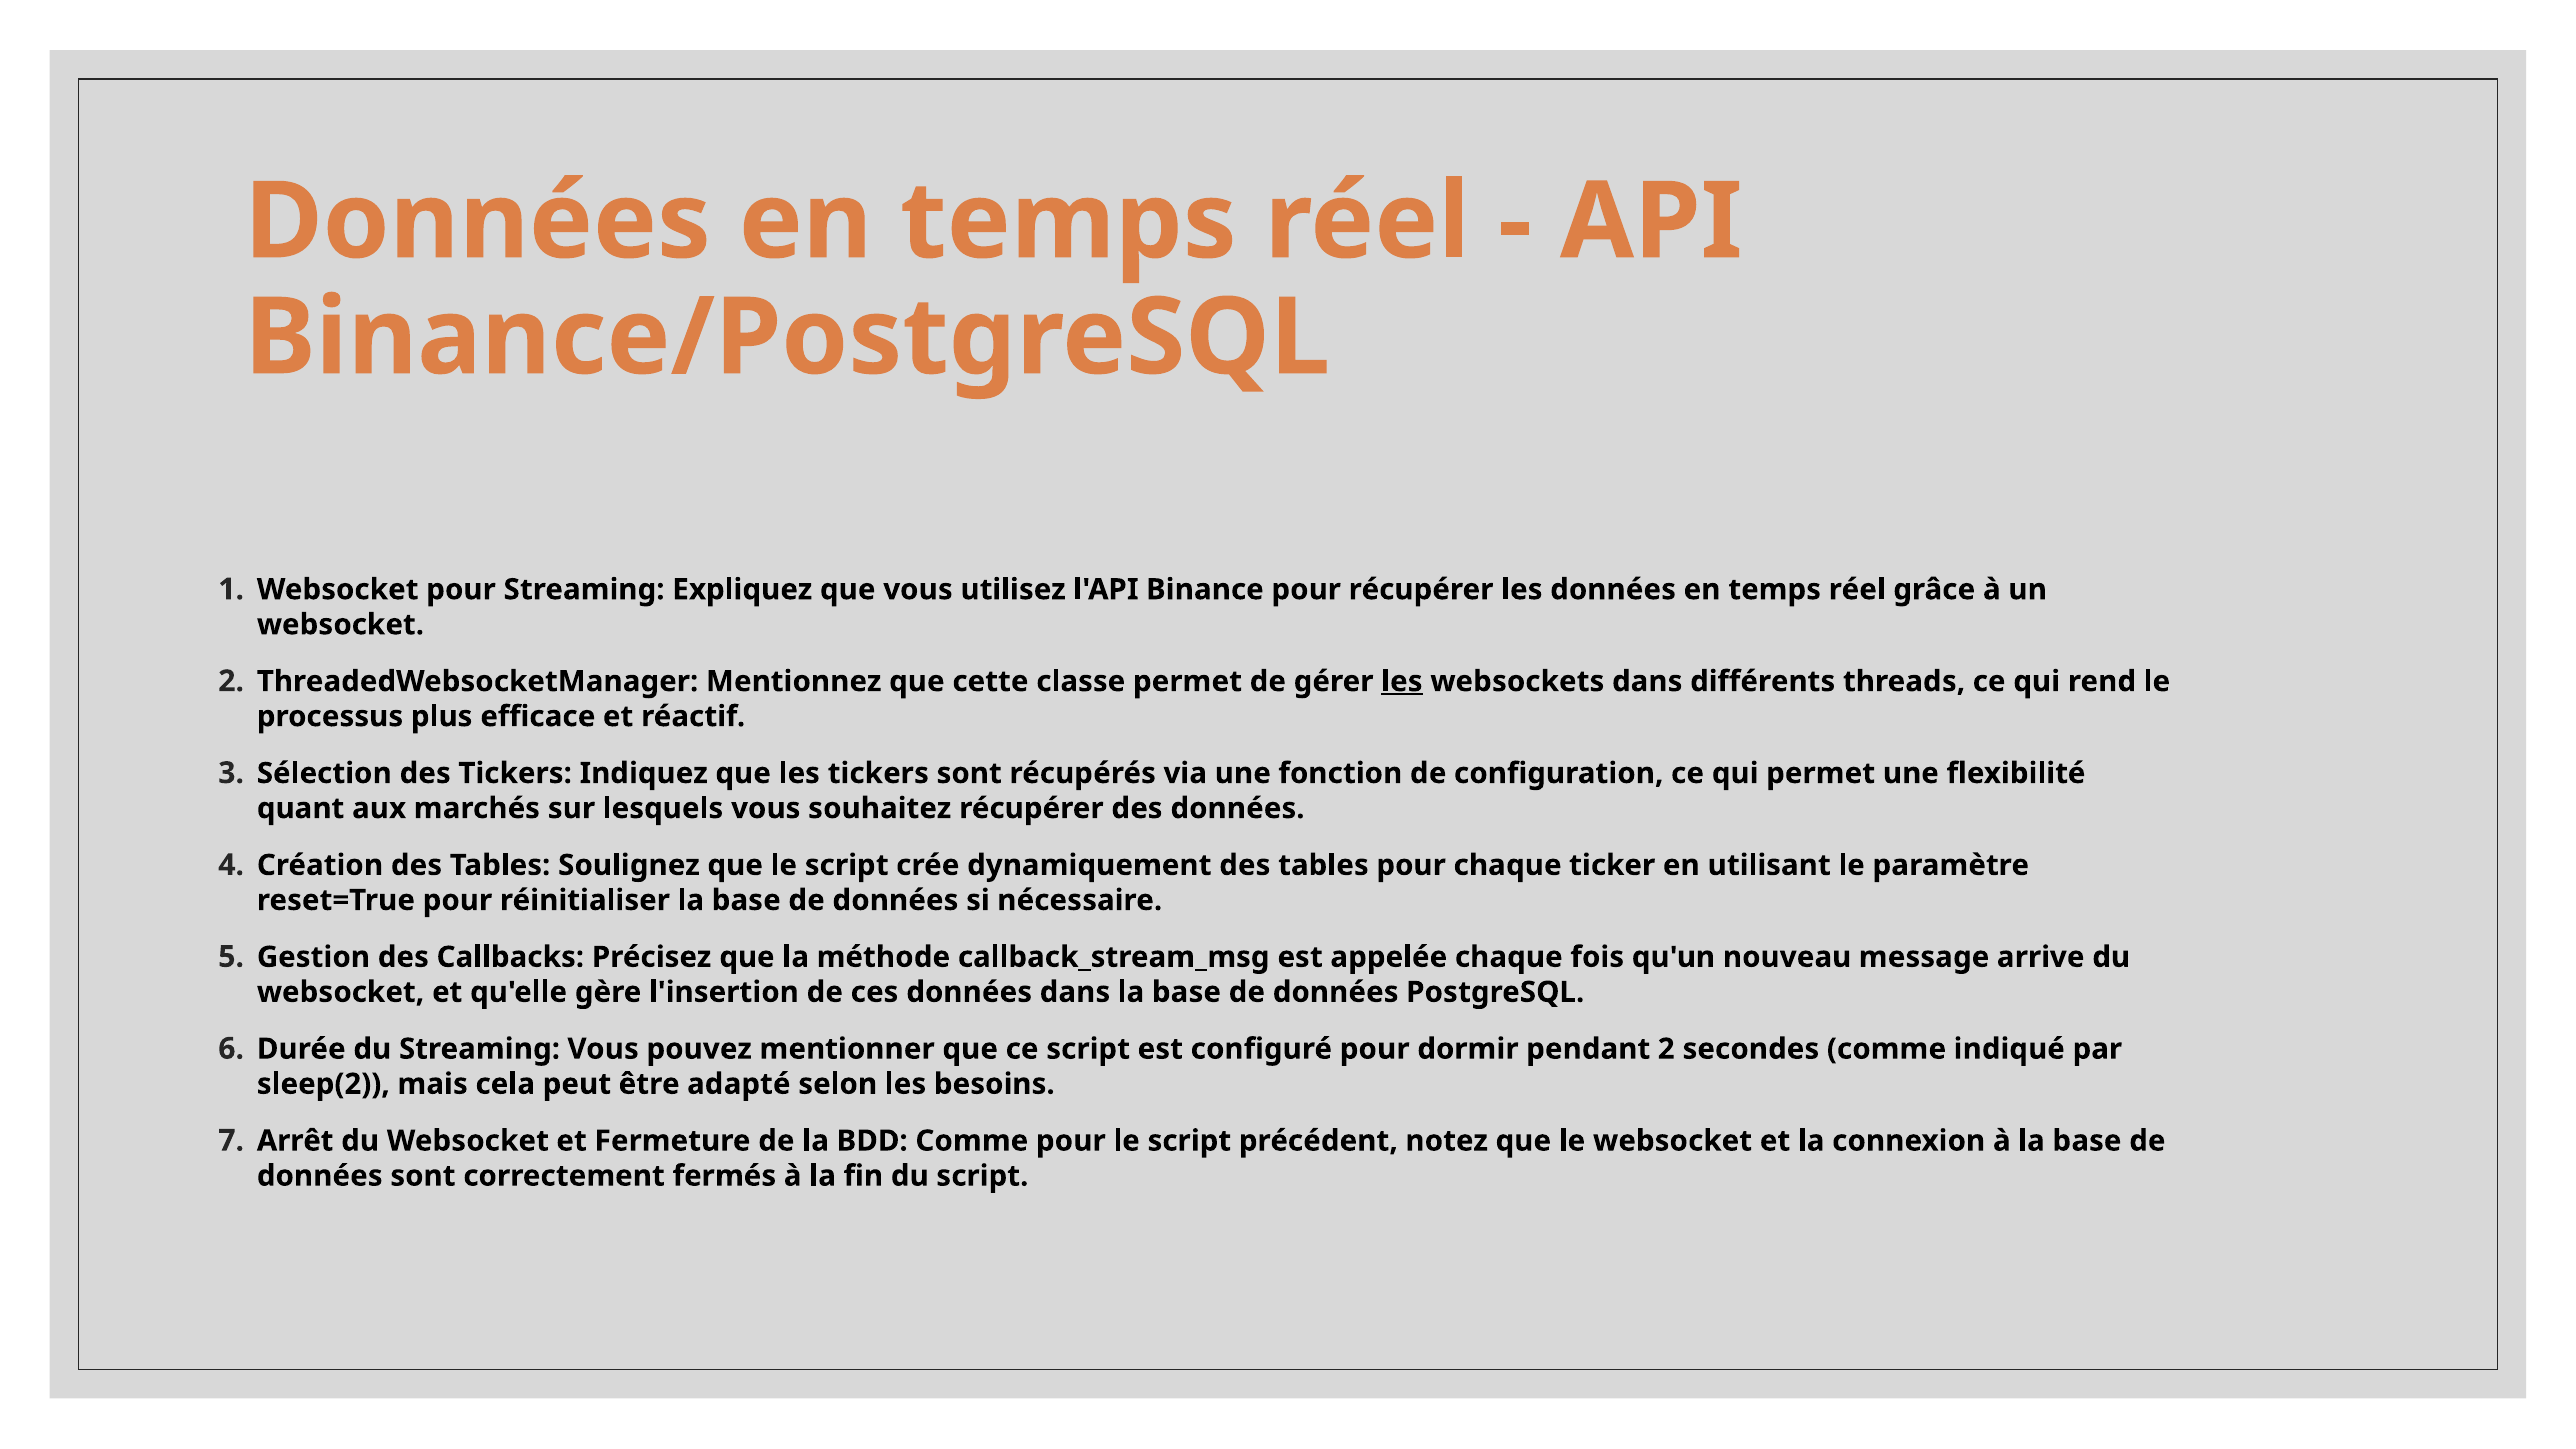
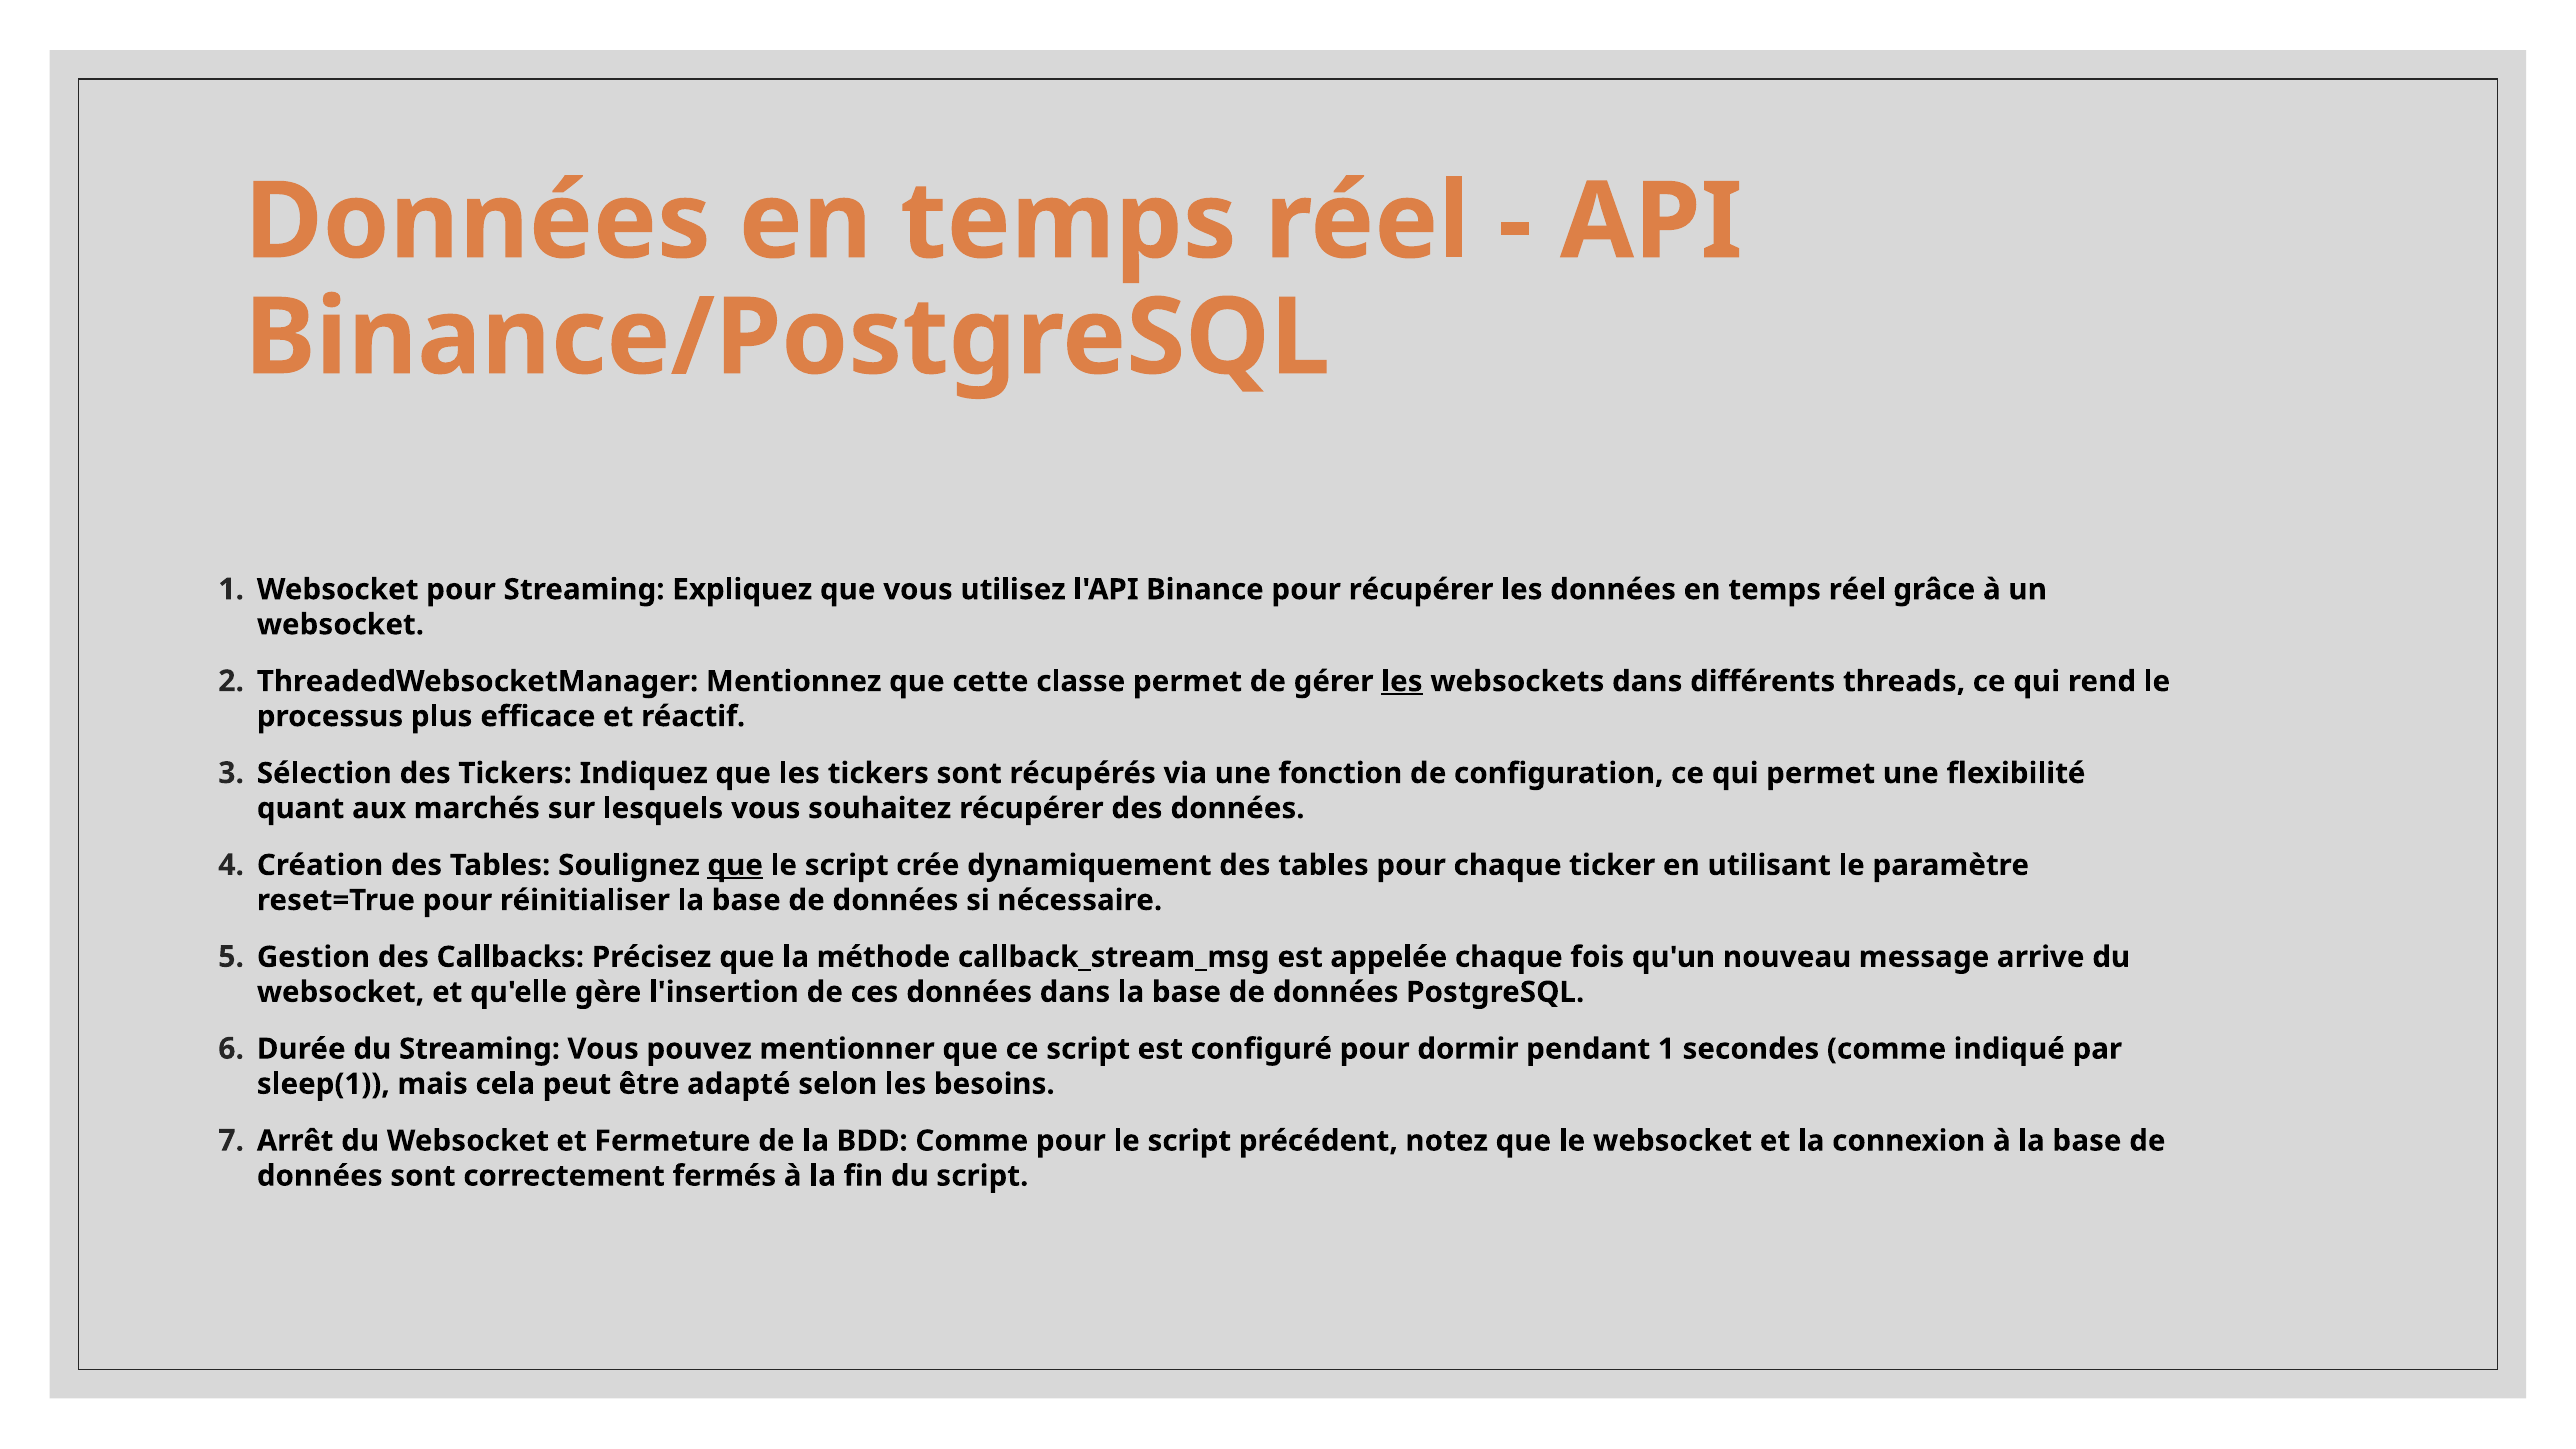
que at (735, 865) underline: none -> present
pendant 2: 2 -> 1
sleep(2: sleep(2 -> sleep(1
